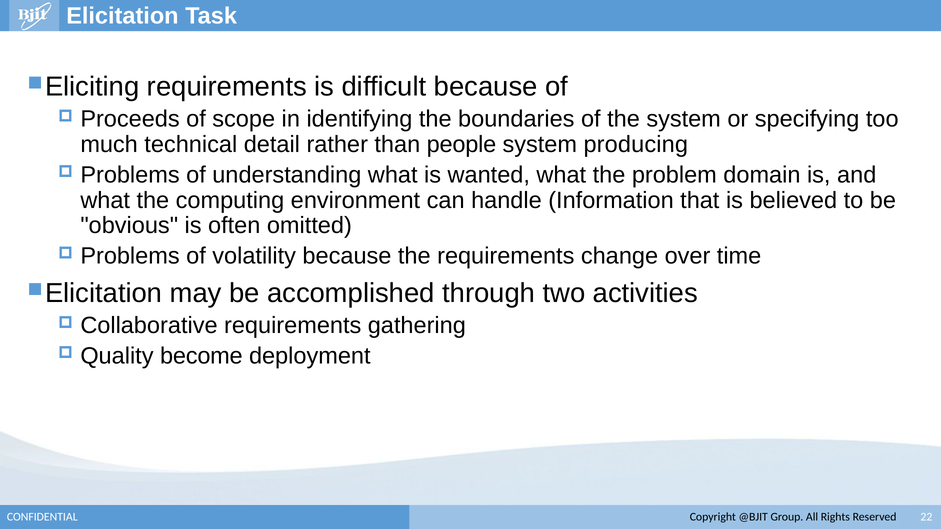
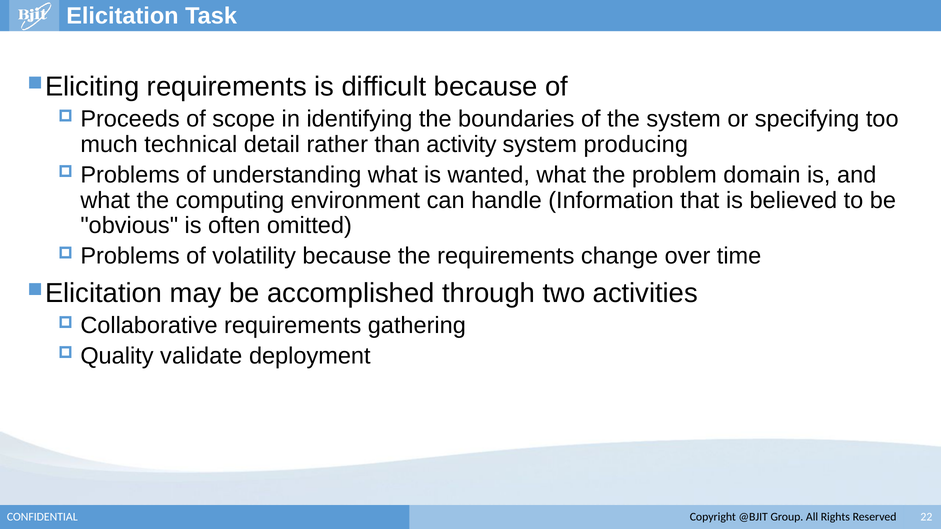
people: people -> activity
become: become -> validate
